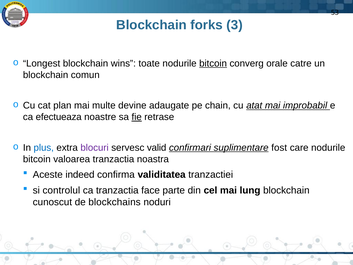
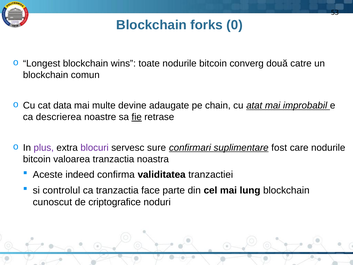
3: 3 -> 0
bitcoin at (213, 63) underline: present -> none
orale: orale -> două
plan: plan -> data
efectueaza: efectueaza -> descrierea
plus colour: blue -> purple
valid: valid -> sure
blockchains: blockchains -> criptografice
